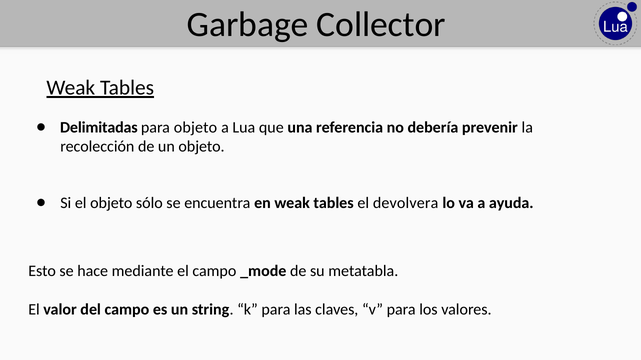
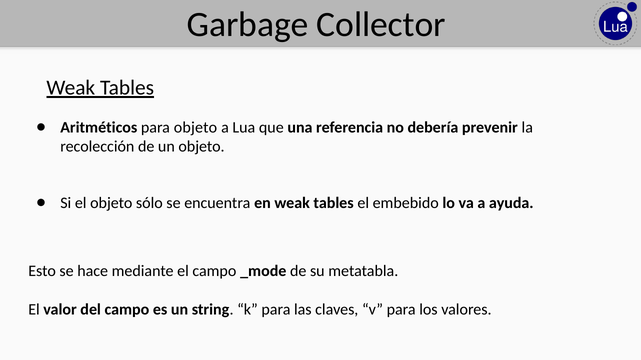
Delimitadas: Delimitadas -> Aritméticos
devolvera: devolvera -> embebido
